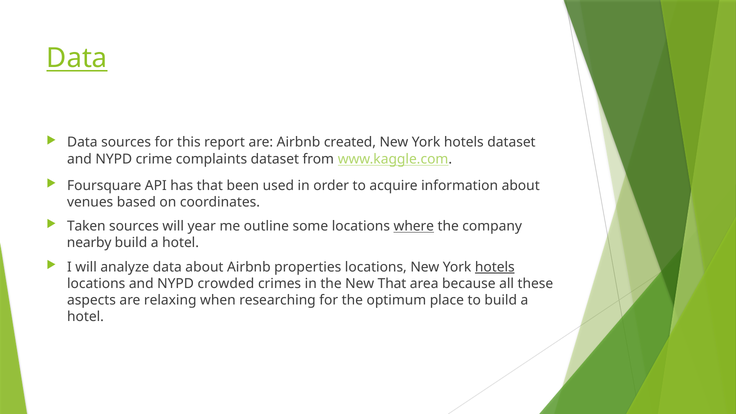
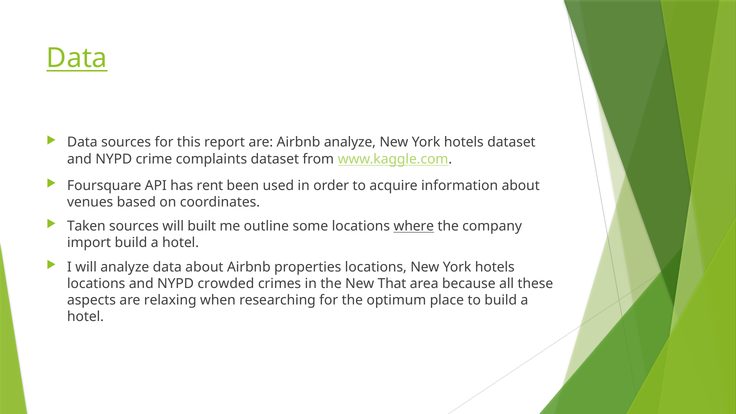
Airbnb created: created -> analyze
has that: that -> rent
year: year -> built
nearby: nearby -> import
hotels at (495, 267) underline: present -> none
